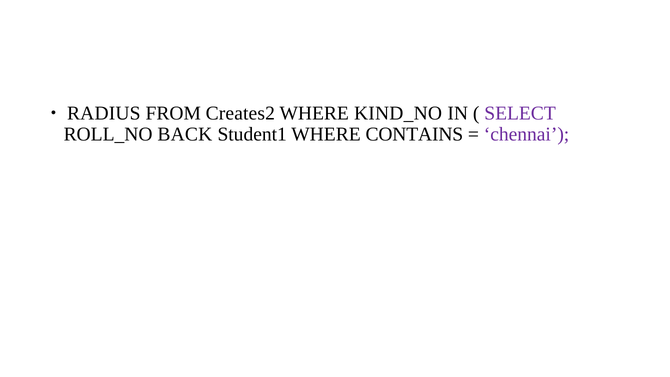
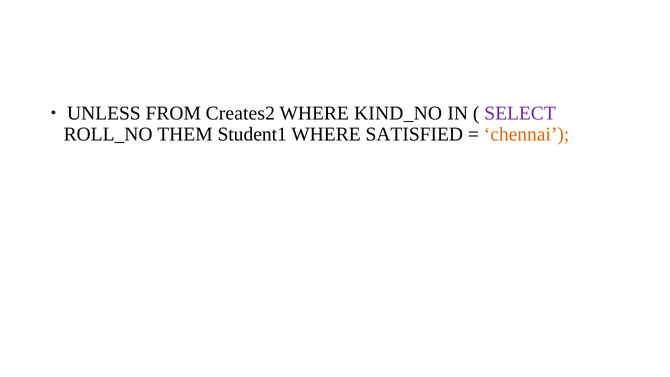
RADIUS: RADIUS -> UNLESS
BACK: BACK -> THEM
CONTAINS: CONTAINS -> SATISFIED
chennai colour: purple -> orange
